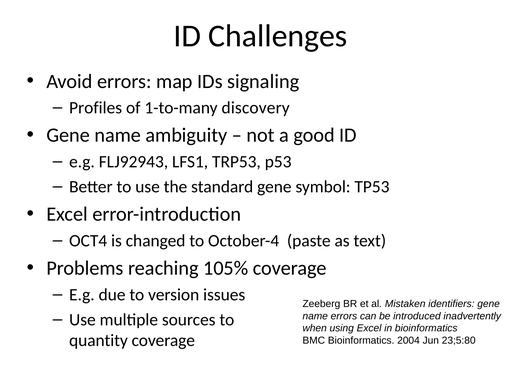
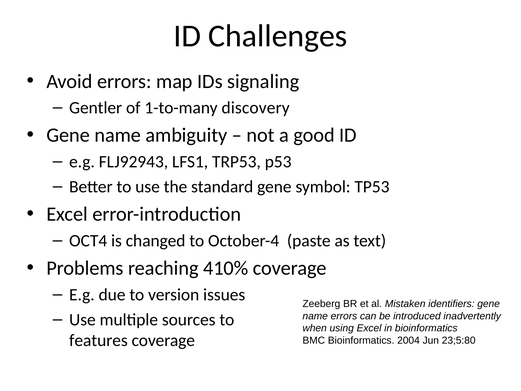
Profiles: Profiles -> Gentler
105%: 105% -> 410%
quantity: quantity -> features
